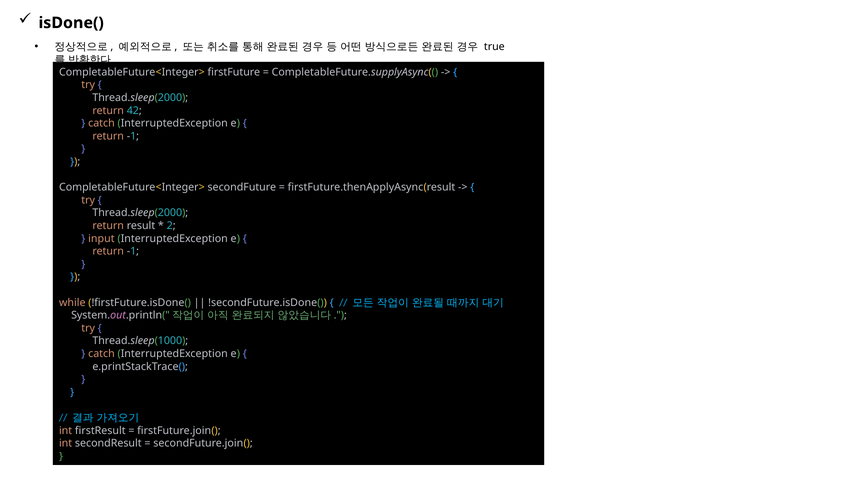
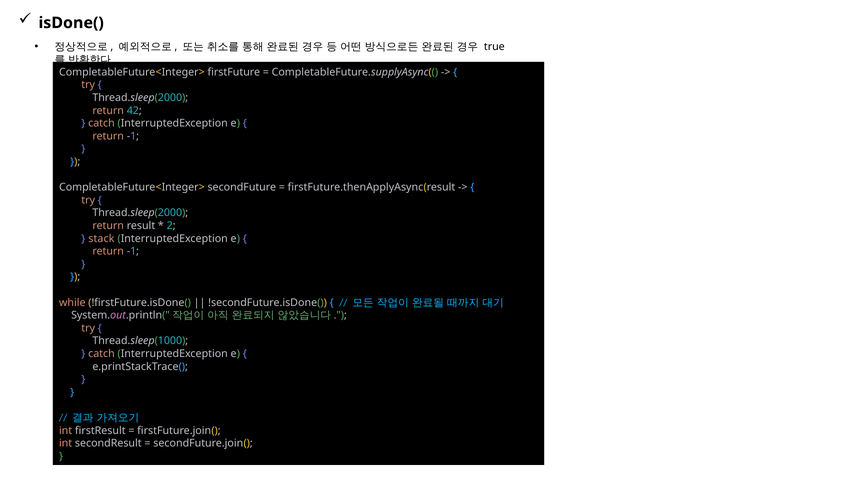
input: input -> stack
